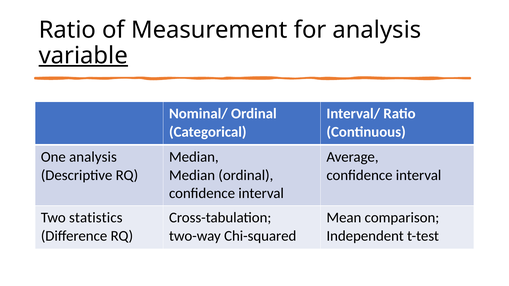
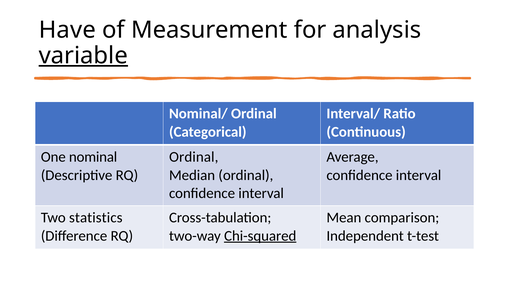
Ratio at (67, 30): Ratio -> Have
One analysis: analysis -> nominal
Median at (194, 157): Median -> Ordinal
Chi-squared underline: none -> present
